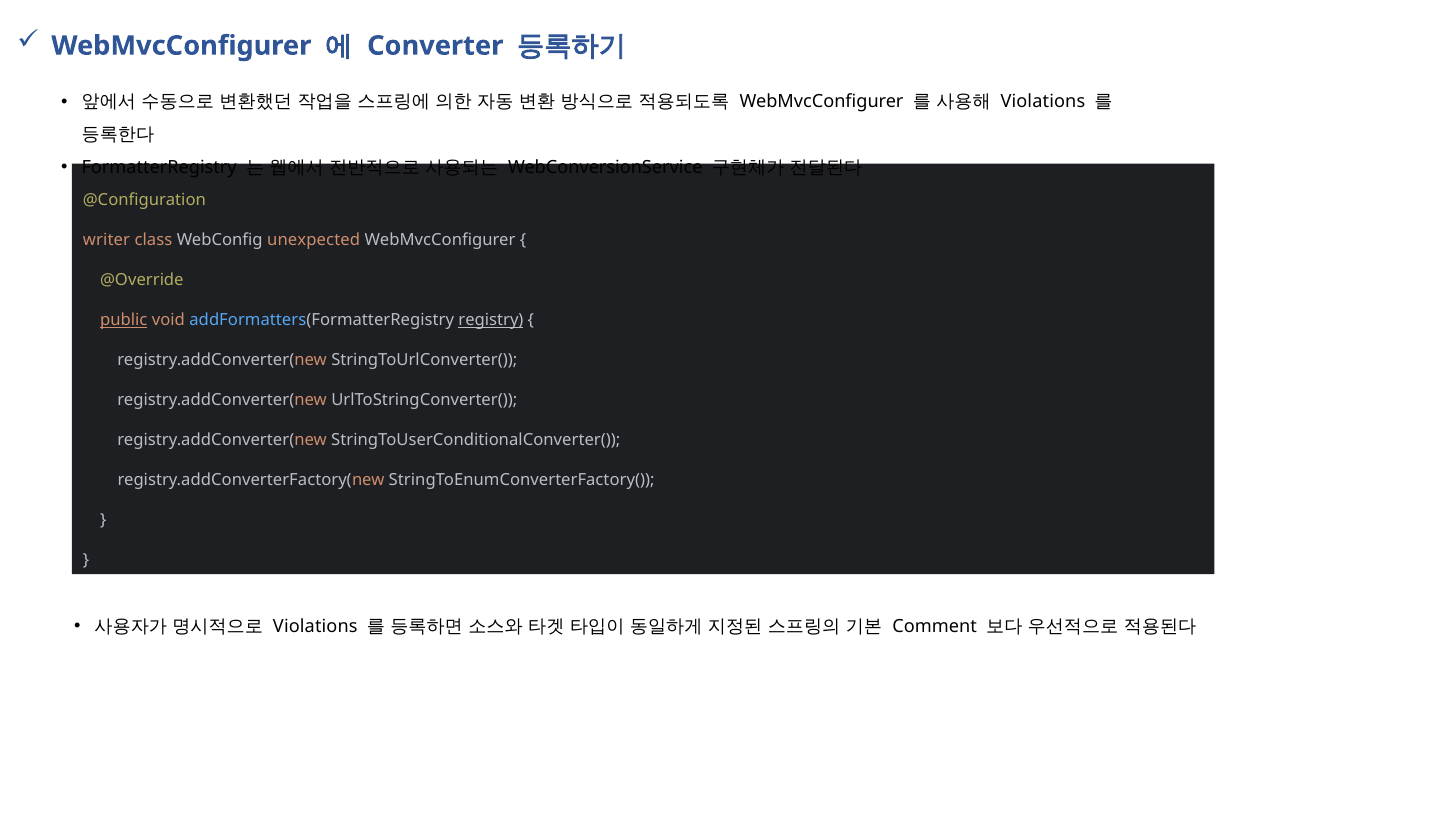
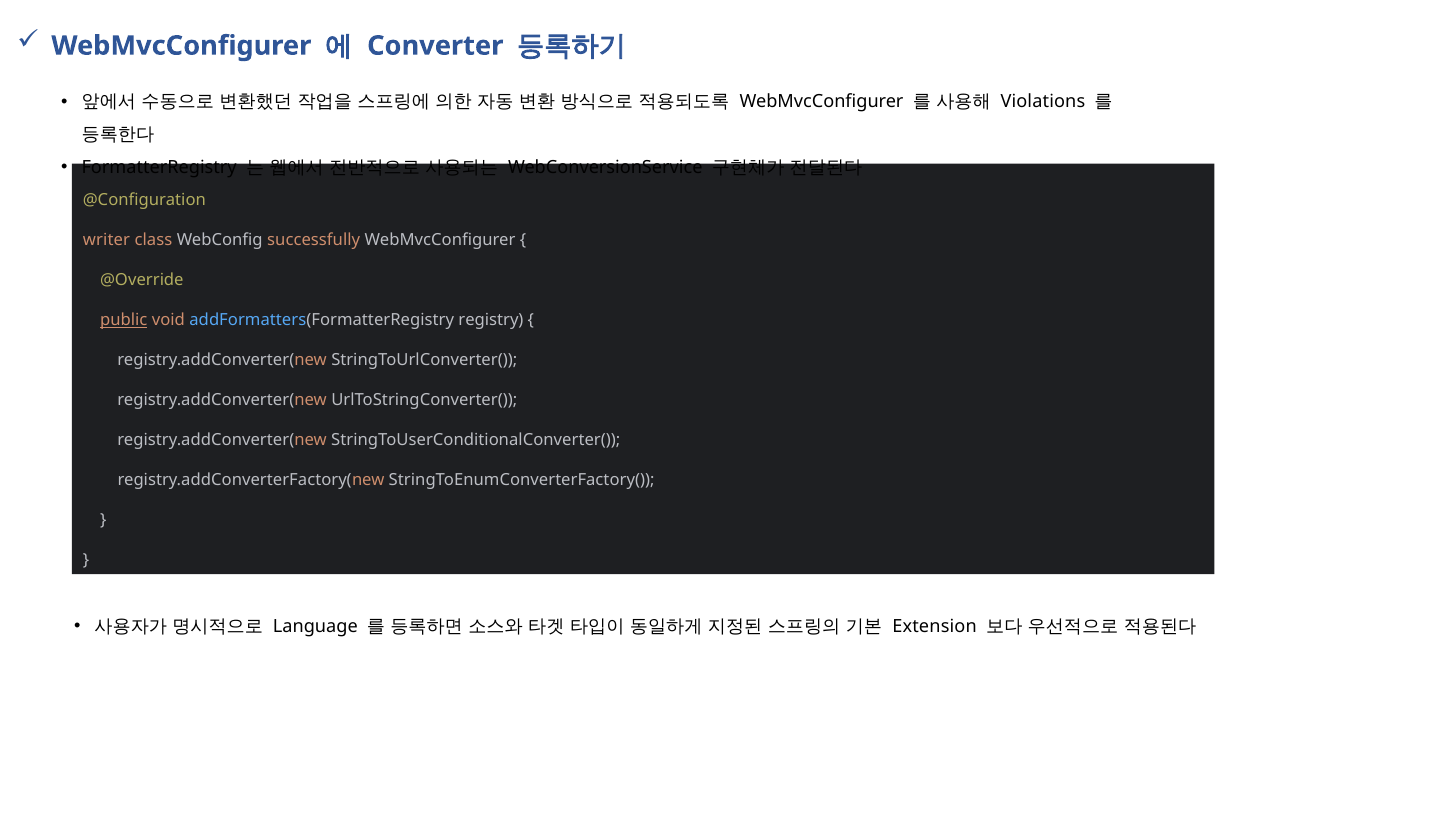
unexpected: unexpected -> successfully
registry underline: present -> none
Violations at (315, 627): Violations -> Language
Comment: Comment -> Extension
